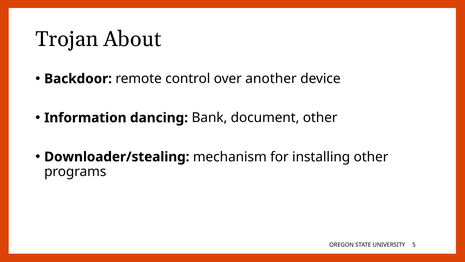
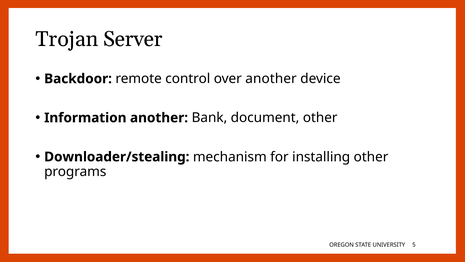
About: About -> Server
Information dancing: dancing -> another
